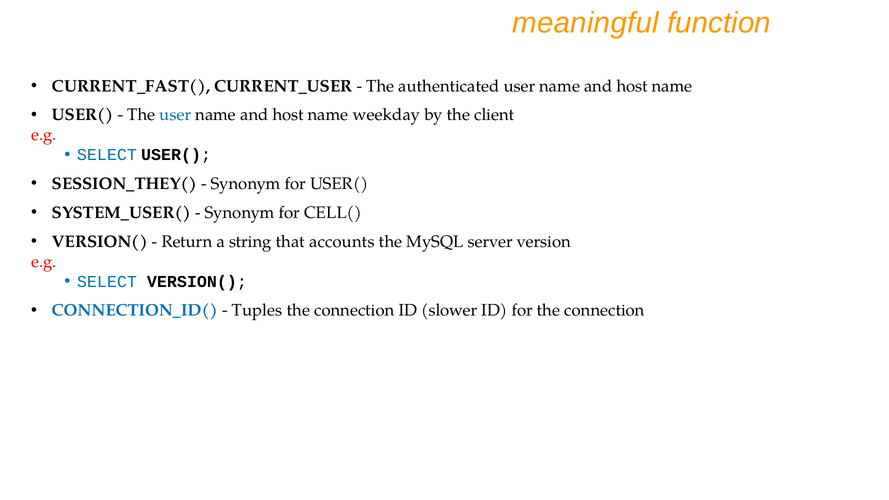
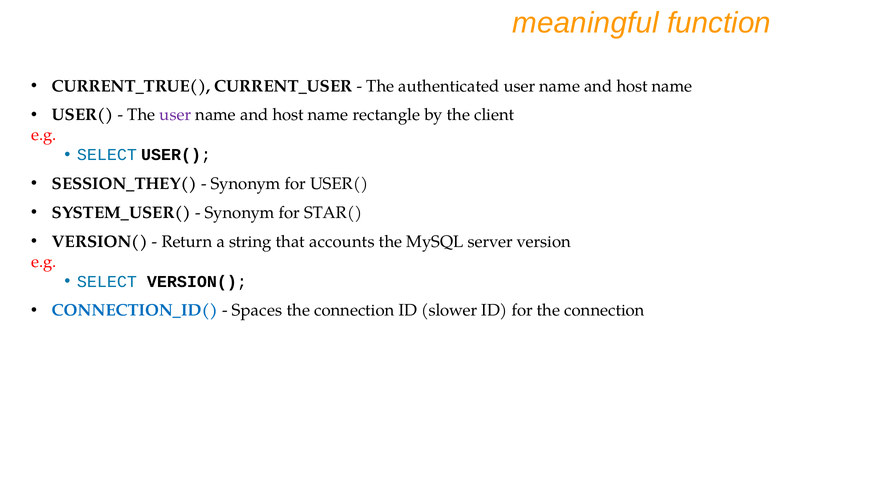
CURRENT_FAST(: CURRENT_FAST( -> CURRENT_TRUE(
user at (175, 115) colour: blue -> purple
weekday: weekday -> rectangle
CELL(: CELL( -> STAR(
Tuples: Tuples -> Spaces
